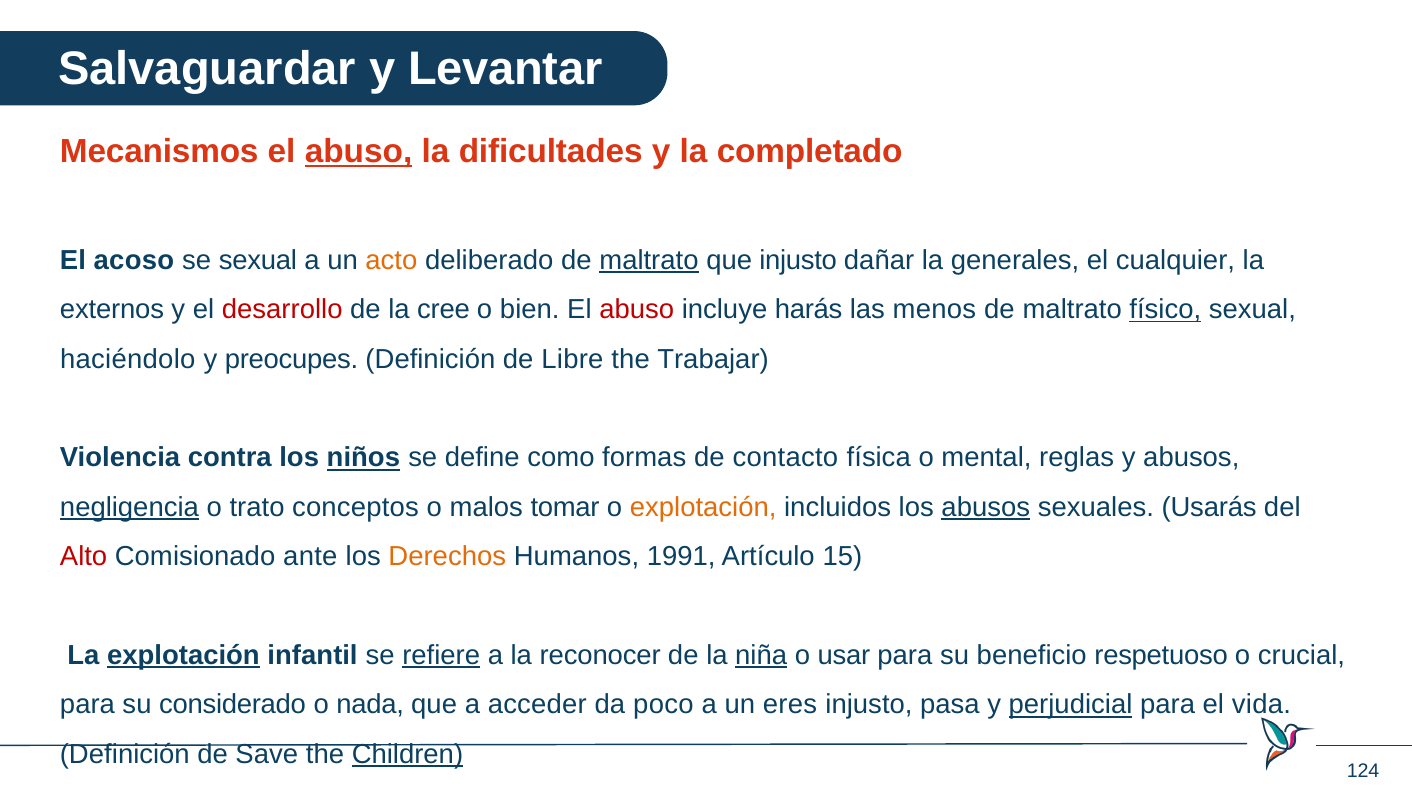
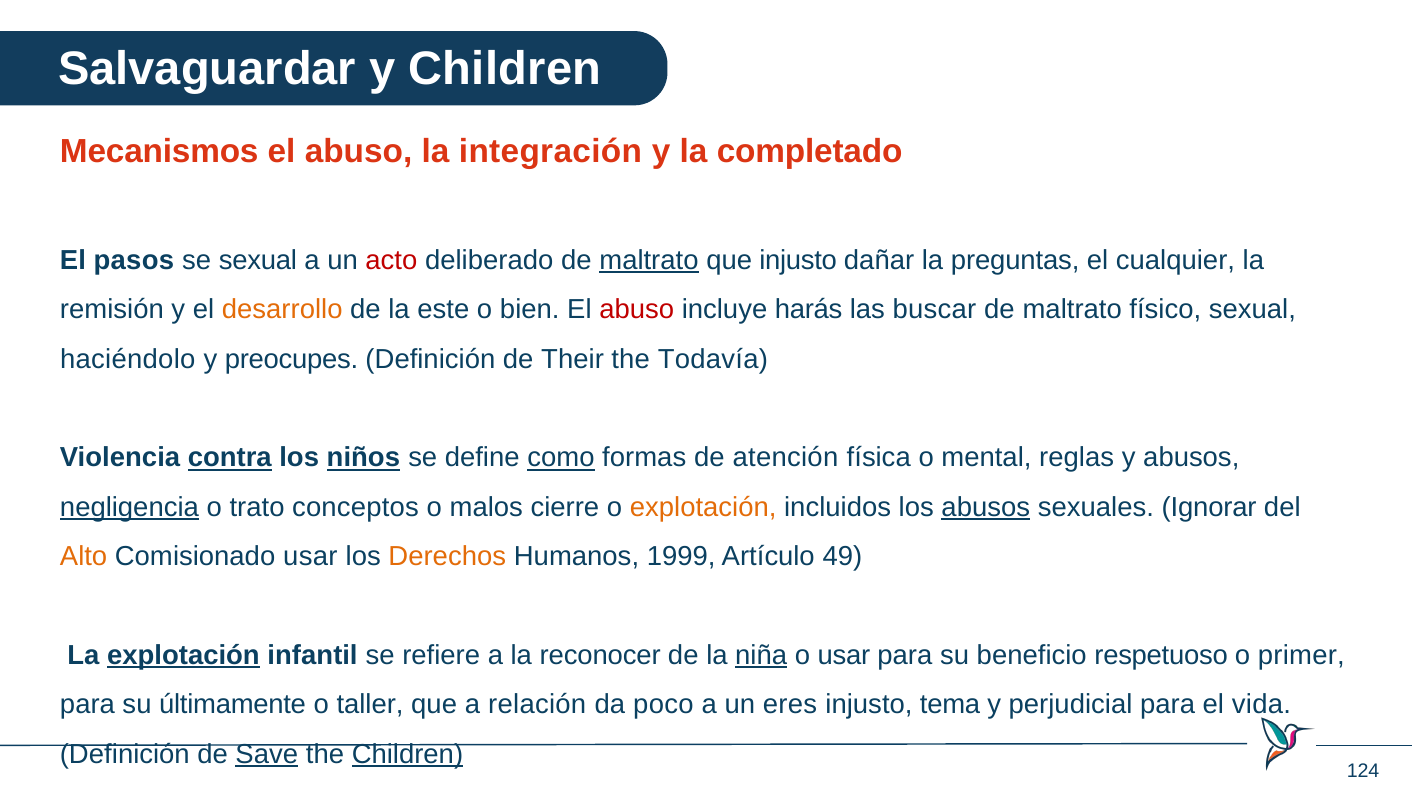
y Levantar: Levantar -> Children
abuso at (359, 151) underline: present -> none
dificultades: dificultades -> integración
acoso: acoso -> pasos
acto colour: orange -> red
generales: generales -> preguntas
externos: externos -> remisión
desarrollo colour: red -> orange
cree: cree -> este
menos: menos -> buscar
físico underline: present -> none
Libre: Libre -> Their
Trabajar: Trabajar -> Todavía
contra underline: none -> present
como underline: none -> present
contacto: contacto -> atención
tomar: tomar -> cierre
Usarás: Usarás -> Ignorar
Alto colour: red -> orange
Comisionado ante: ante -> usar
1991: 1991 -> 1999
15: 15 -> 49
refiere underline: present -> none
crucial: crucial -> primer
considerado: considerado -> últimamente
nada: nada -> taller
acceder: acceder -> relación
pasa: pasa -> tema
perjudicial underline: present -> none
Save underline: none -> present
